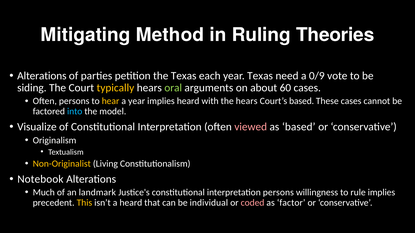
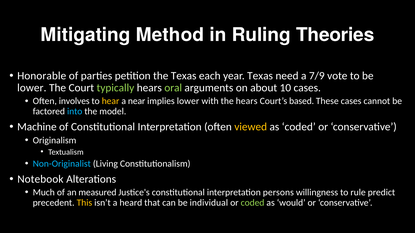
Alterations at (42, 76): Alterations -> Honorable
0/9: 0/9 -> 7/9
siding at (32, 88): siding -> lower
typically colour: yellow -> light green
60: 60 -> 10
Often persons: persons -> involves
a year: year -> near
implies heard: heard -> lower
Visualize: Visualize -> Machine
viewed colour: pink -> yellow
as based: based -> coded
Non-Originalist colour: yellow -> light blue
landmark: landmark -> measured
rule implies: implies -> predict
coded at (253, 203) colour: pink -> light green
factor: factor -> would
